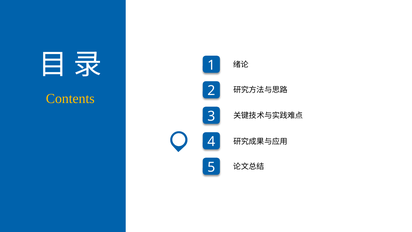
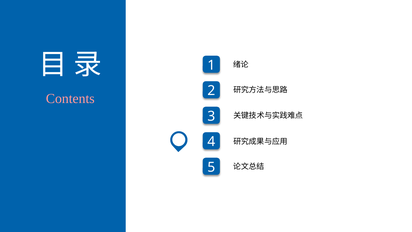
Contents colour: yellow -> pink
